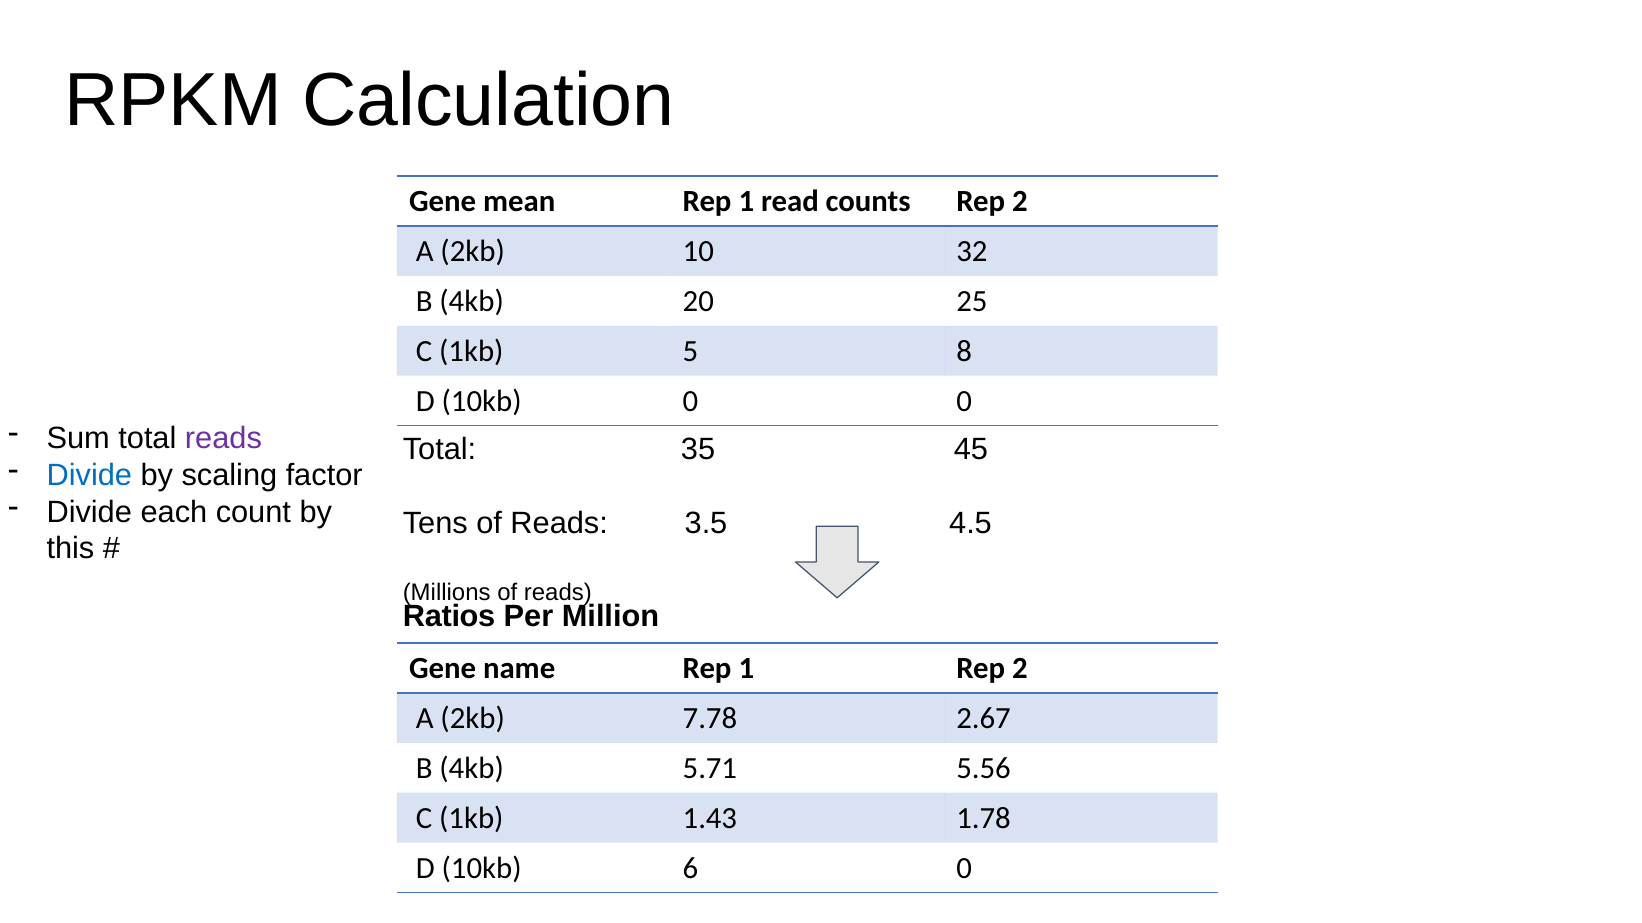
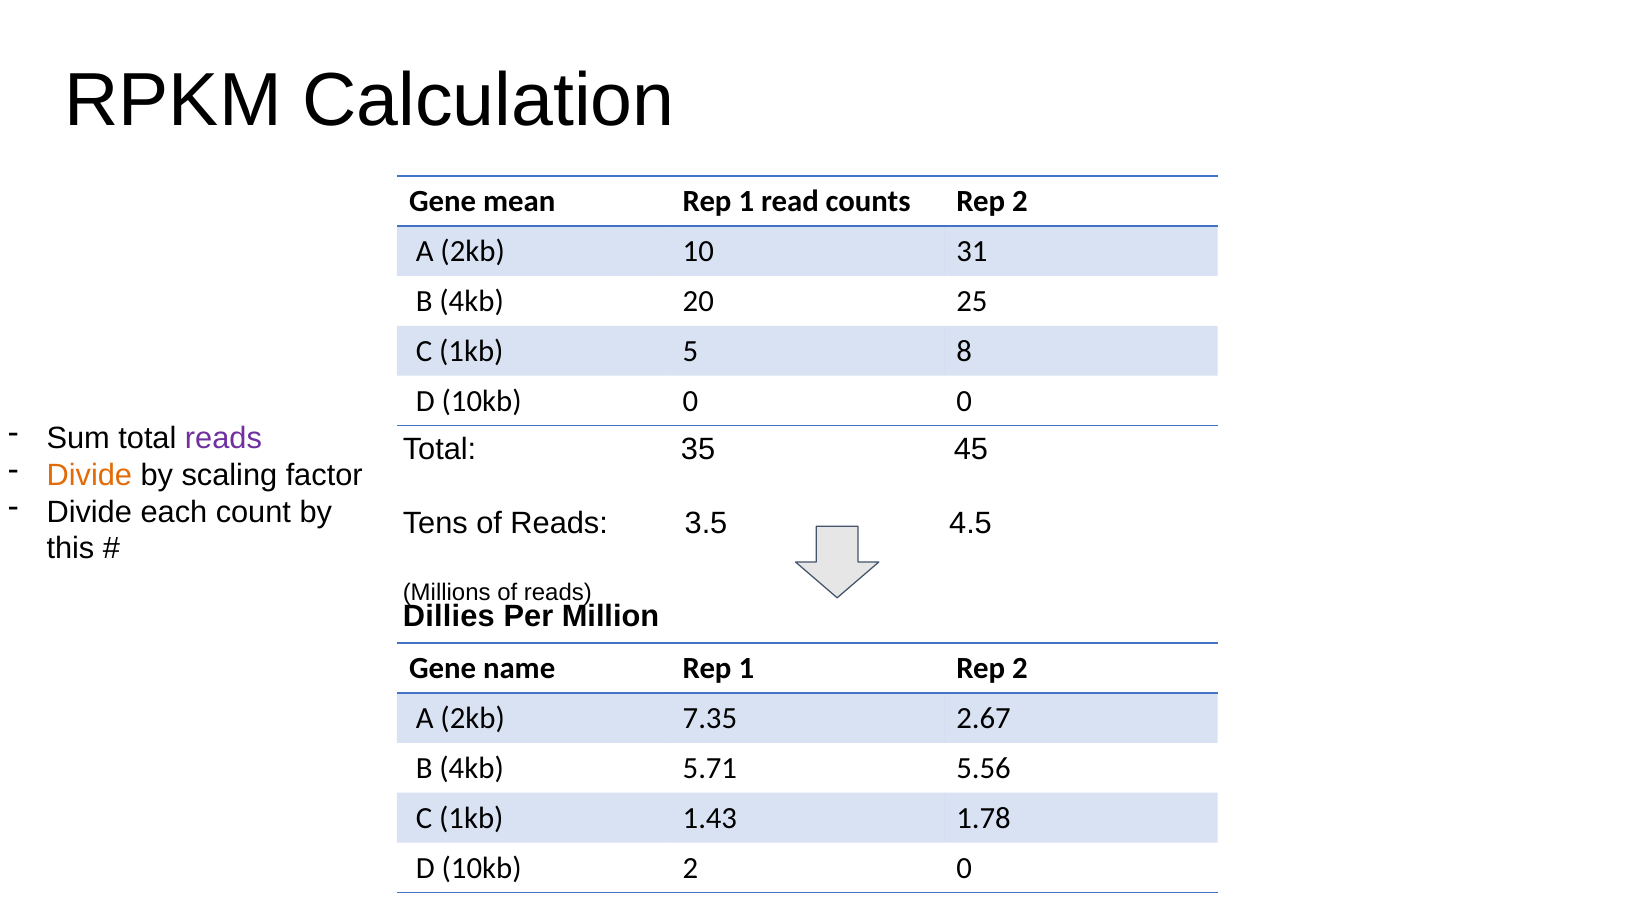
32: 32 -> 31
Divide at (89, 475) colour: blue -> orange
Ratios: Ratios -> Dillies
7.78: 7.78 -> 7.35
10kb 6: 6 -> 2
